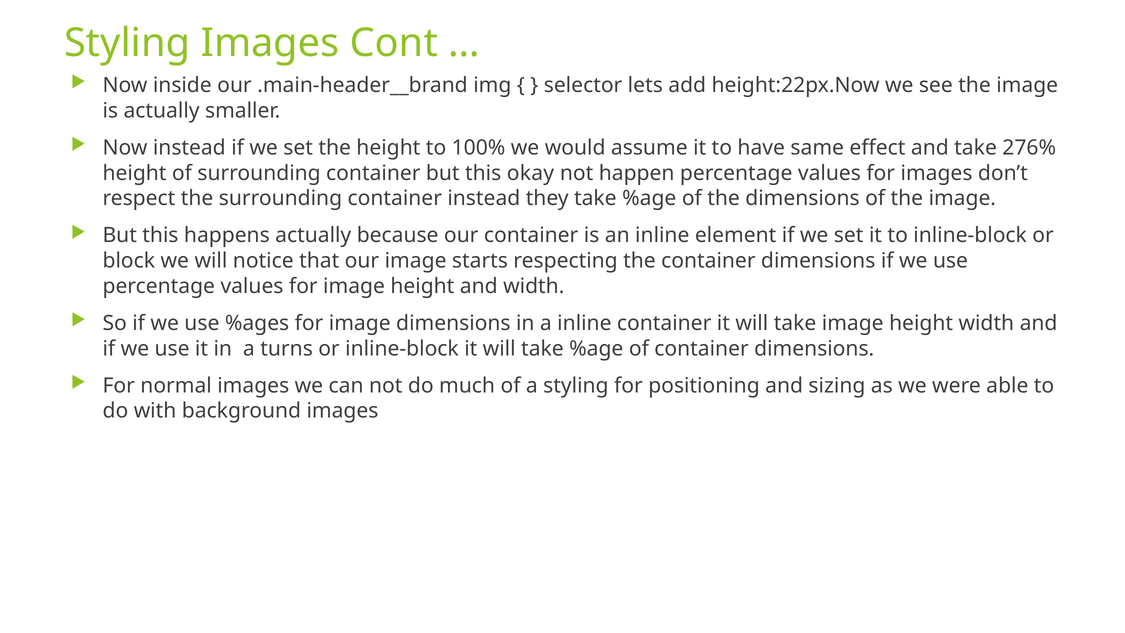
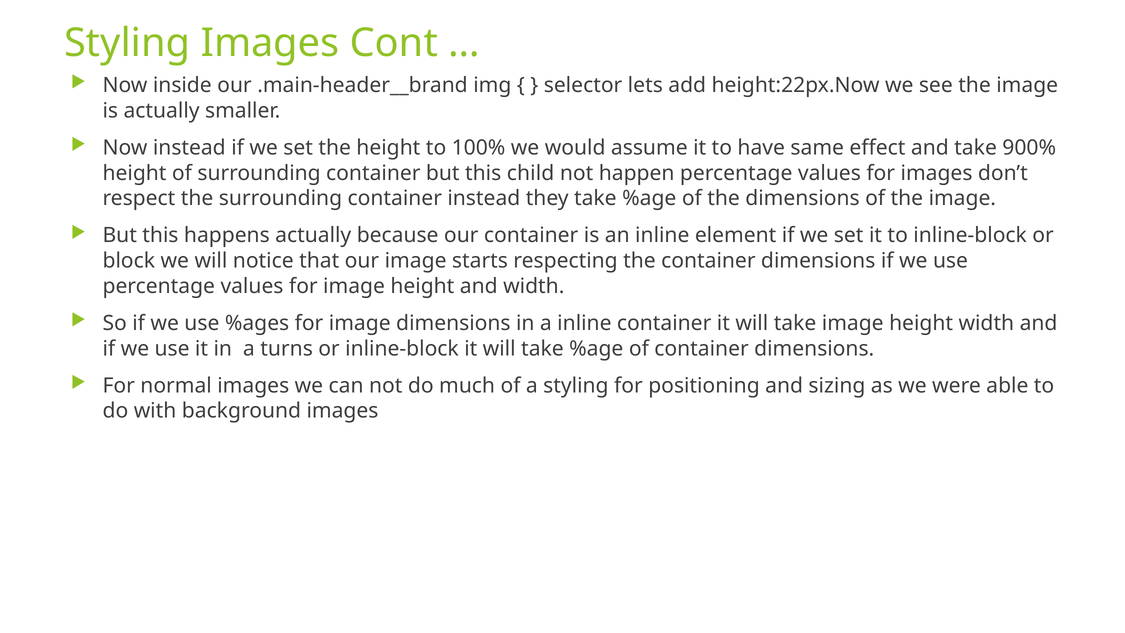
276%: 276% -> 900%
okay: okay -> child
